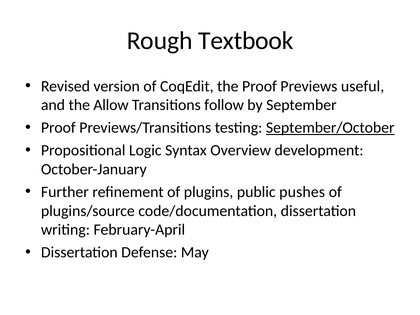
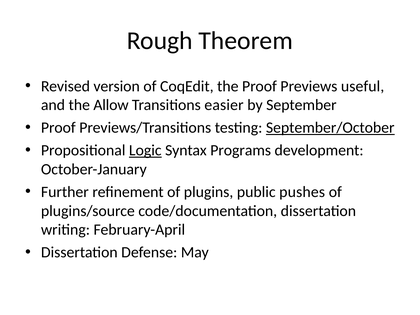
Textbook: Textbook -> Theorem
follow: follow -> easier
Logic underline: none -> present
Overview: Overview -> Programs
